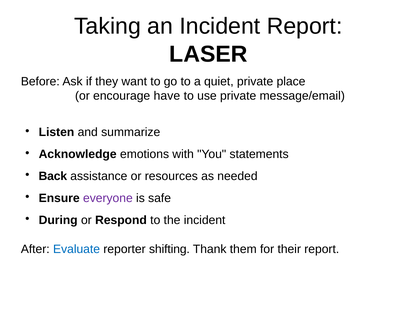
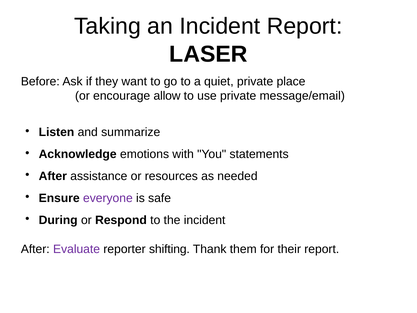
have: have -> allow
Back at (53, 176): Back -> After
Evaluate colour: blue -> purple
